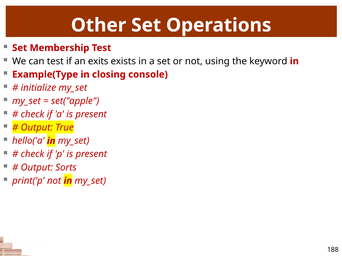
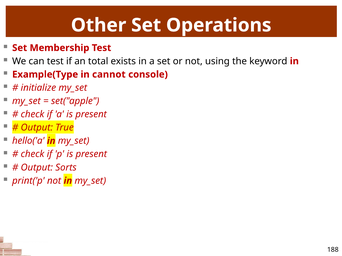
exits: exits -> total
closing: closing -> cannot
